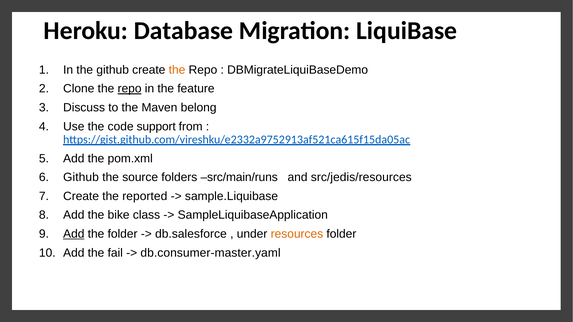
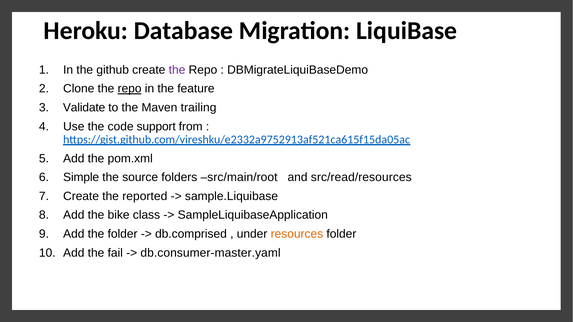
the at (177, 70) colour: orange -> purple
Discuss: Discuss -> Validate
belong: belong -> trailing
Github at (81, 177): Github -> Simple
src/main/runs: src/main/runs -> src/main/root
src/jedis/resources: src/jedis/resources -> src/read/resources
Add at (74, 234) underline: present -> none
db.salesforce: db.salesforce -> db.comprised
